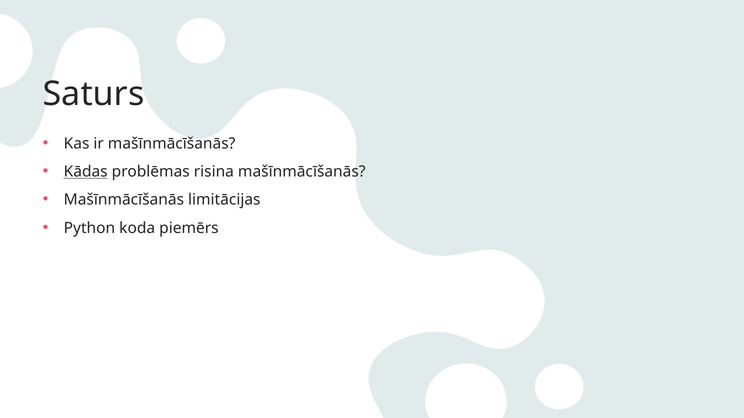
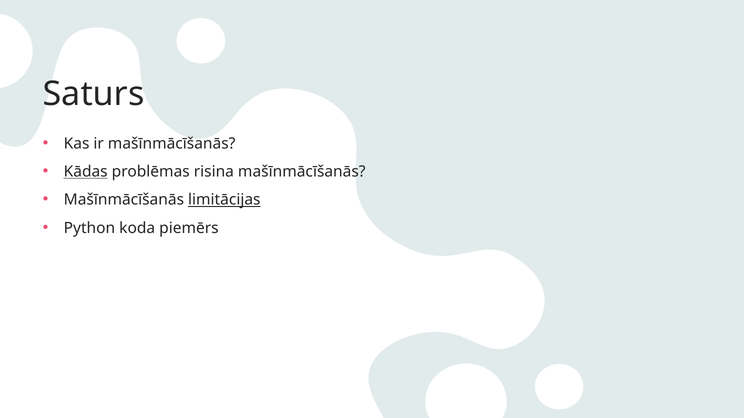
limitācijas underline: none -> present
